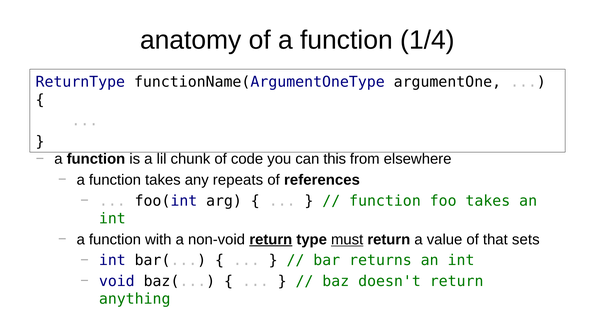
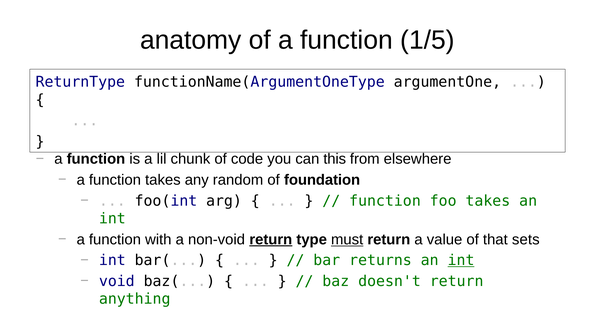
1/4: 1/4 -> 1/5
repeats: repeats -> random
references: references -> foundation
int at (461, 260) underline: none -> present
